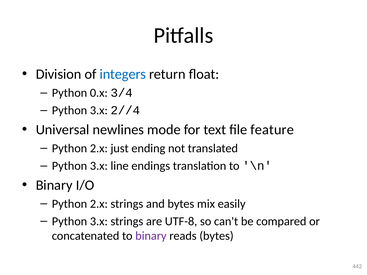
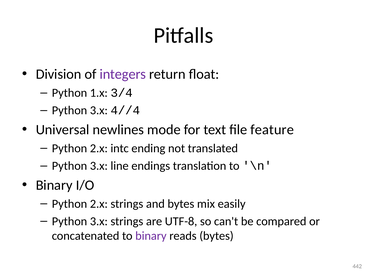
integers colour: blue -> purple
0.x: 0.x -> 1.x
2//4: 2//4 -> 4//4
just: just -> intc
